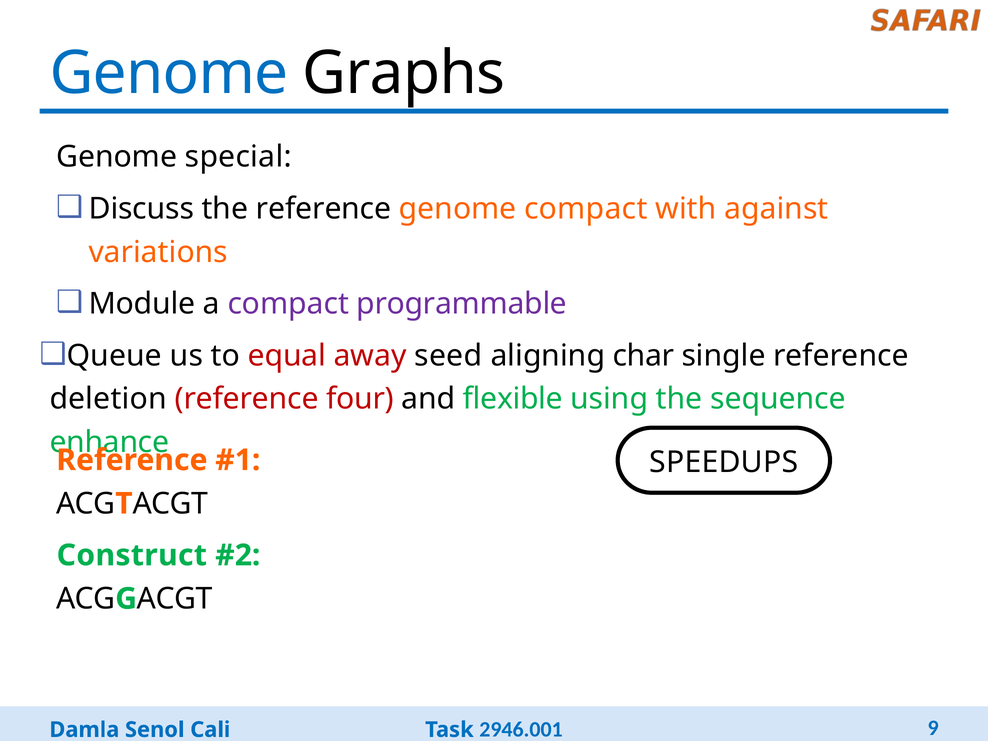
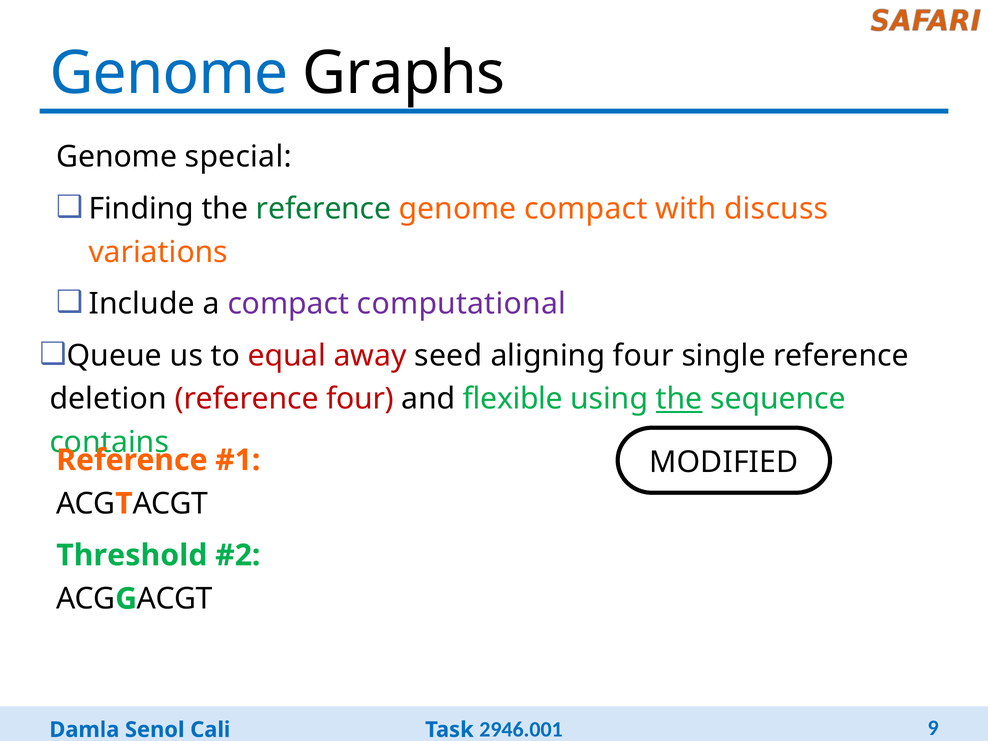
Discuss: Discuss -> Finding
reference at (324, 209) colour: black -> green
against: against -> discuss
Module: Module -> Include
programmable: programmable -> computational
aligning char: char -> four
the at (679, 399) underline: none -> present
enhance: enhance -> contains
SPEEDUPS: SPEEDUPS -> MODIFIED
Construct: Construct -> Threshold
